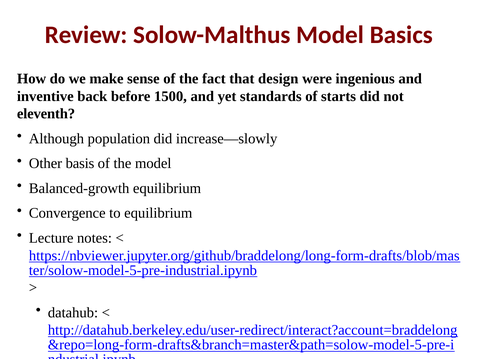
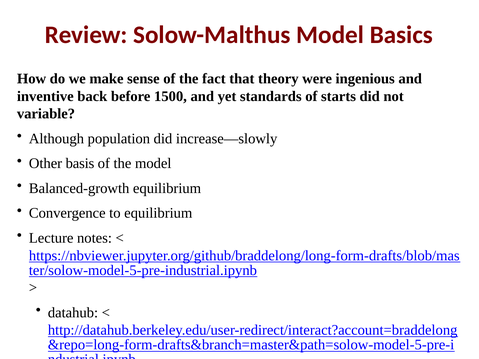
design: design -> theory
eleventh: eleventh -> variable
